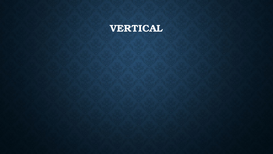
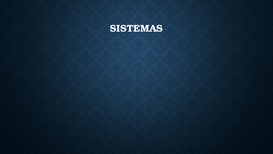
VERTICAL: VERTICAL -> SISTEMAS
